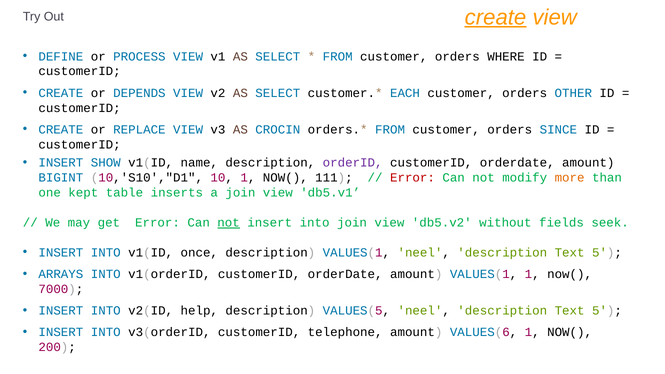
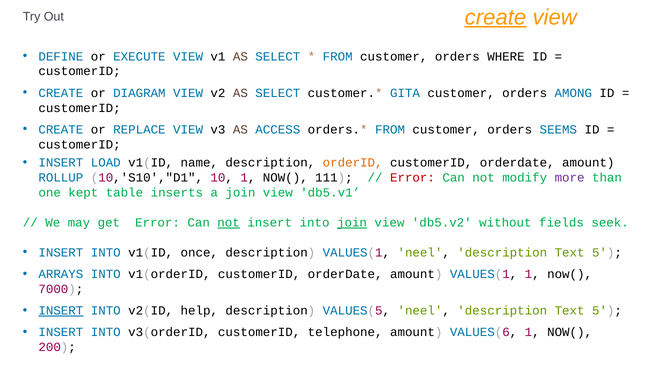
PROCESS: PROCESS -> EXECUTE
DEPENDS: DEPENDS -> DIAGRAM
EACH: EACH -> GITA
OTHER: OTHER -> AMONG
CROCIN: CROCIN -> ACCESS
SINCE: SINCE -> SEEMS
SHOW: SHOW -> LOAD
orderID colour: purple -> orange
BIGINT: BIGINT -> ROLLUP
more colour: orange -> purple
join at (352, 223) underline: none -> present
INSERT at (61, 311) underline: none -> present
